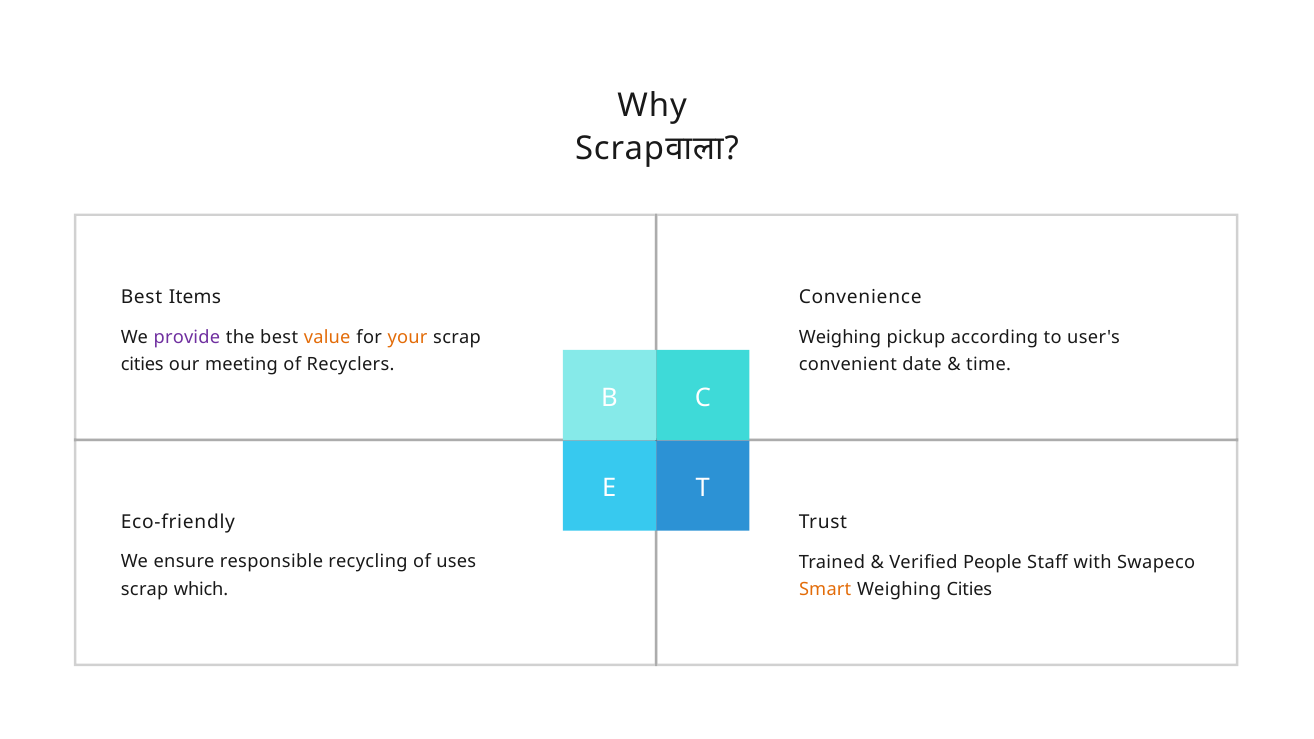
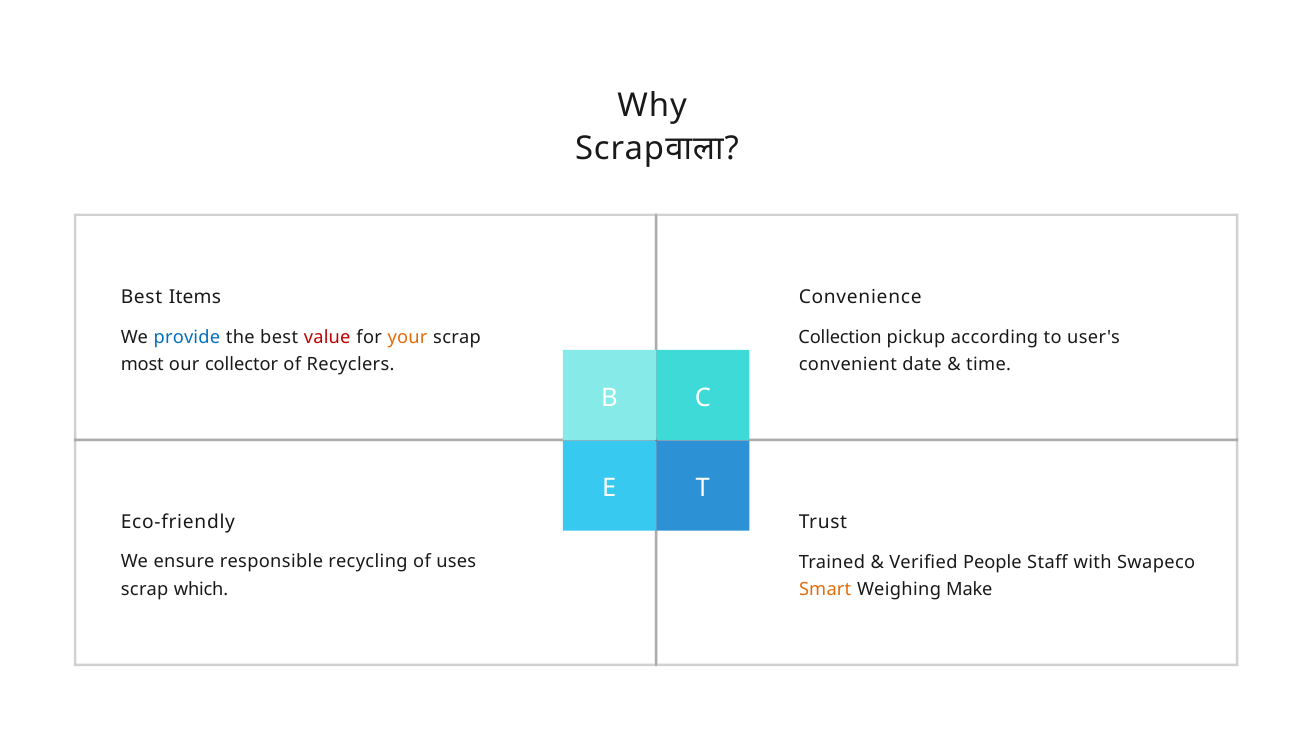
provide colour: purple -> blue
value colour: orange -> red
Weighing at (840, 337): Weighing -> Collection
cities at (142, 365): cities -> most
meeting: meeting -> collector
Weighing Cities: Cities -> Make
